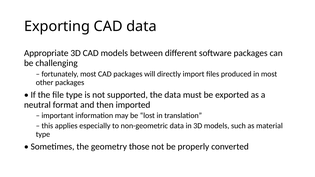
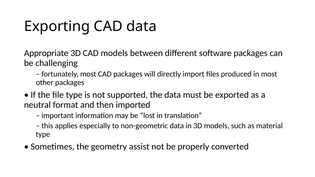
those: those -> assist
